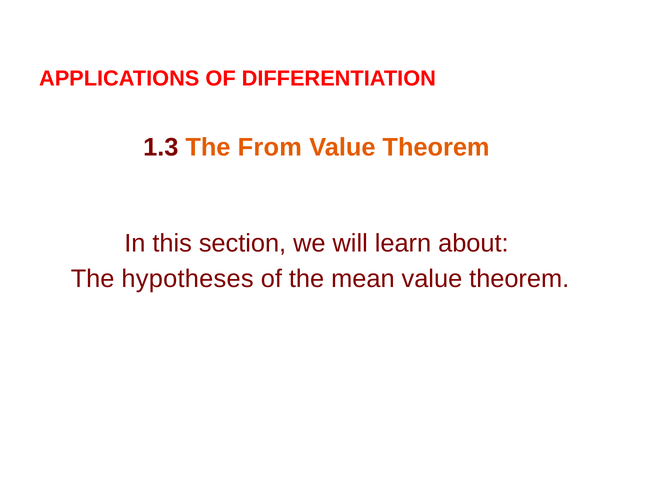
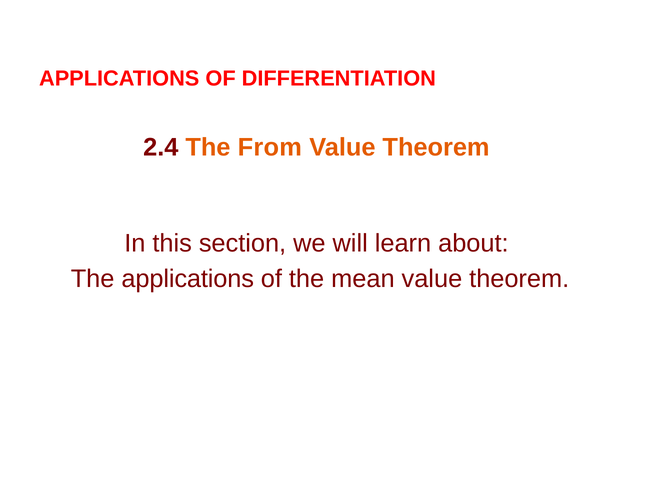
1.3: 1.3 -> 2.4
The hypotheses: hypotheses -> applications
